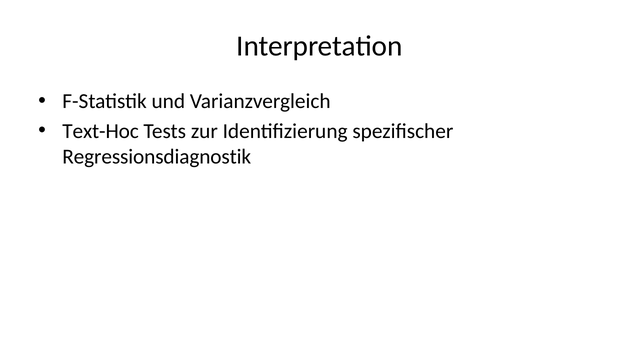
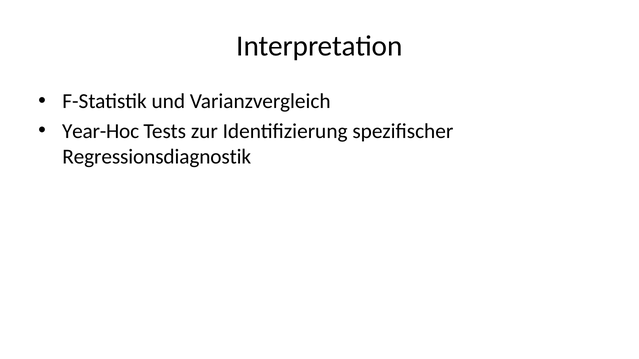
Text-Hoc: Text-Hoc -> Year-Hoc
